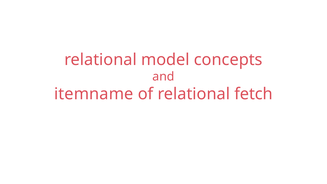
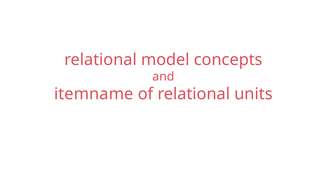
fetch: fetch -> units
